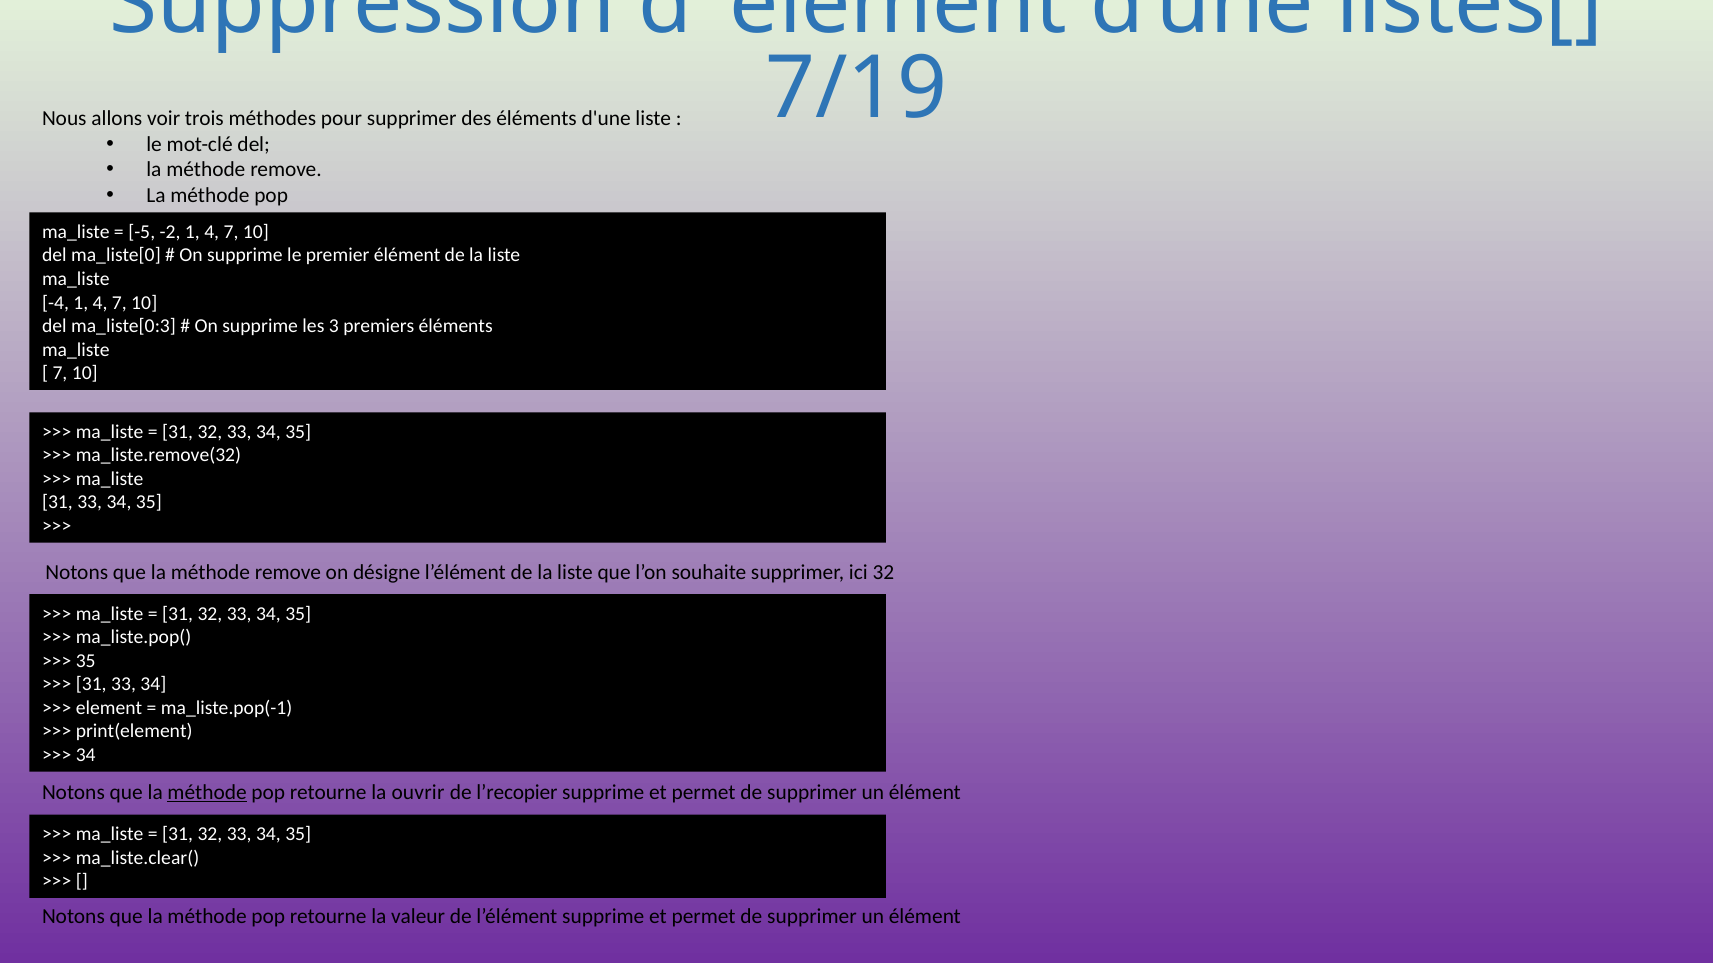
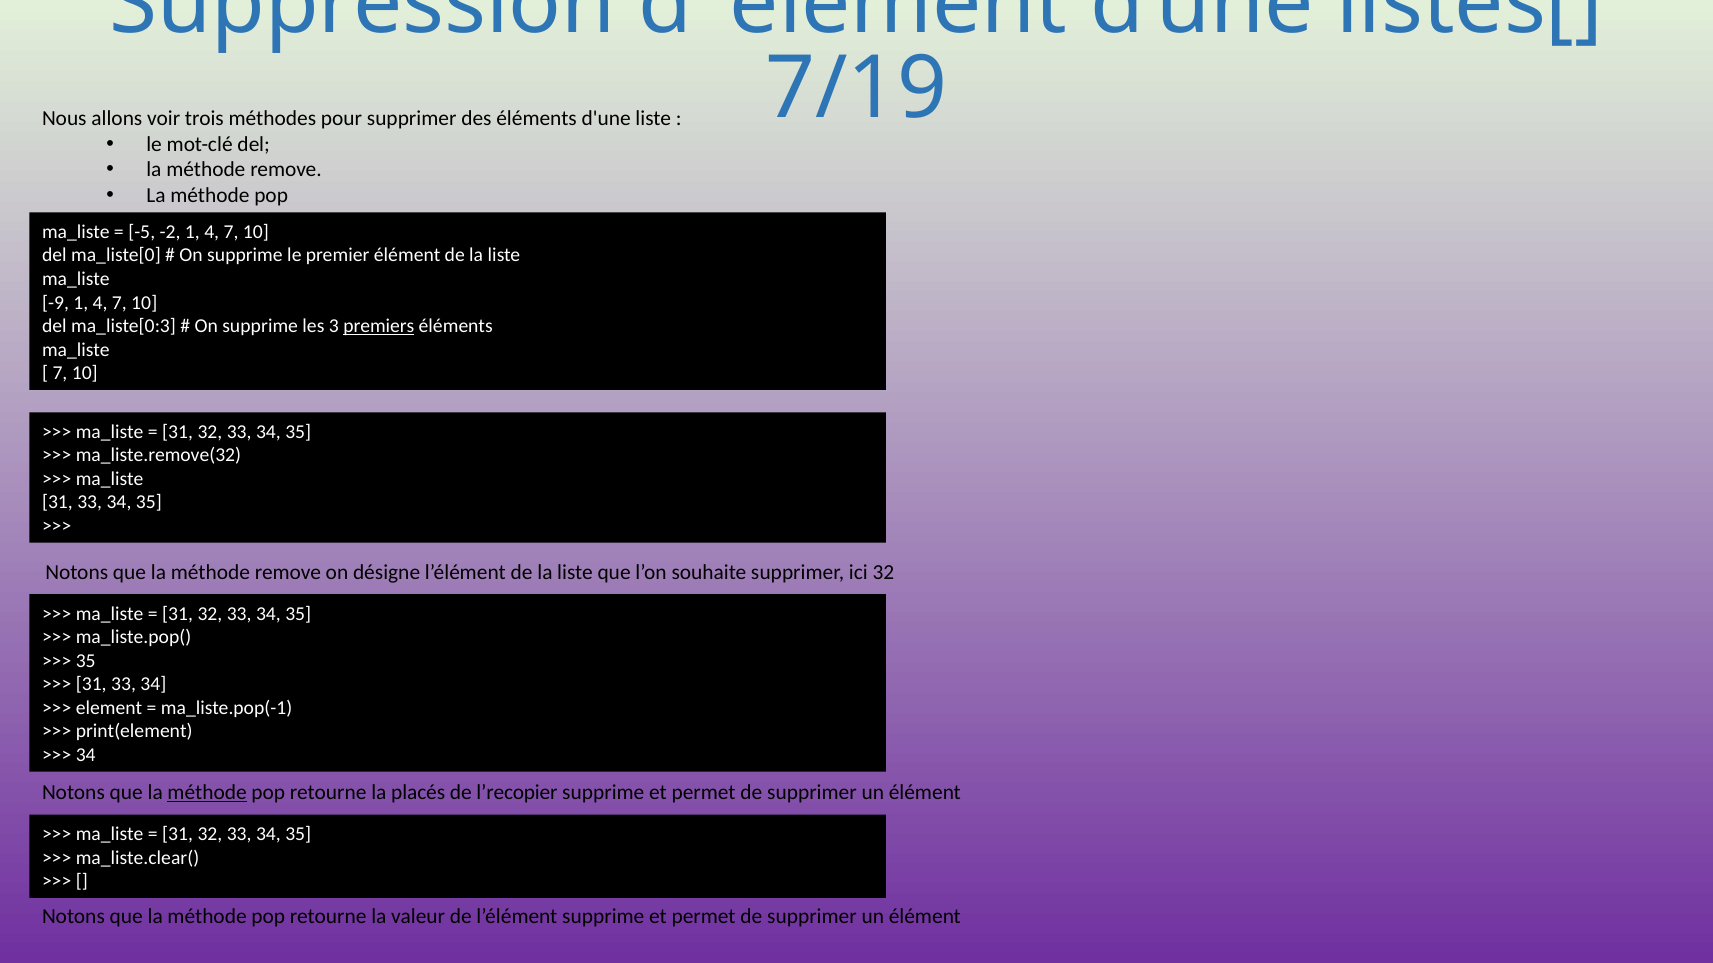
-4: -4 -> -9
premiers underline: none -> present
ouvrir: ouvrir -> placés
